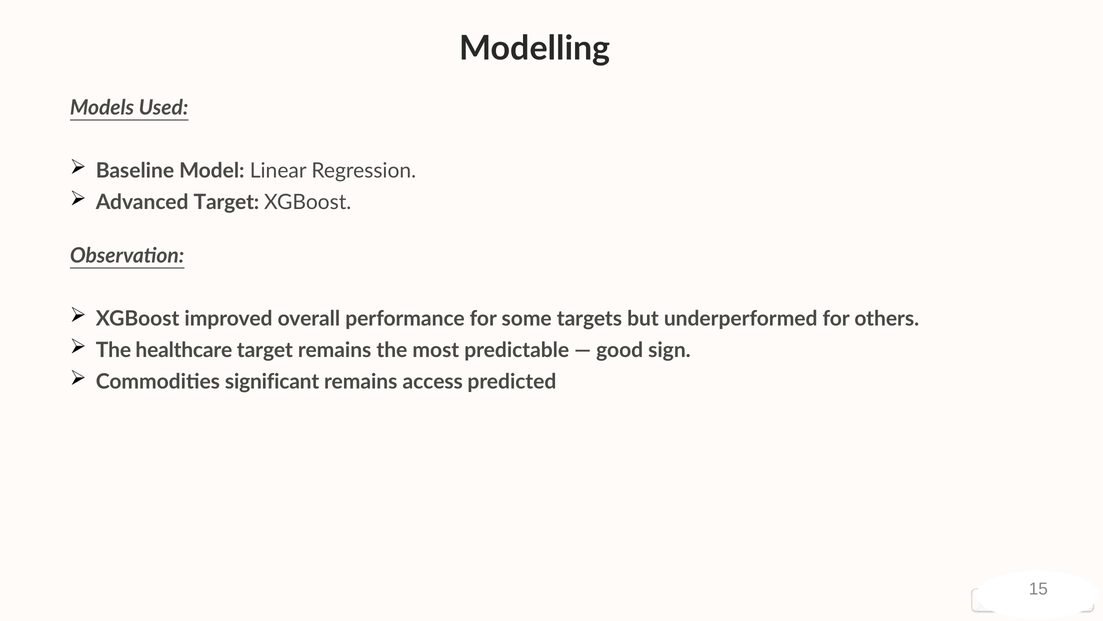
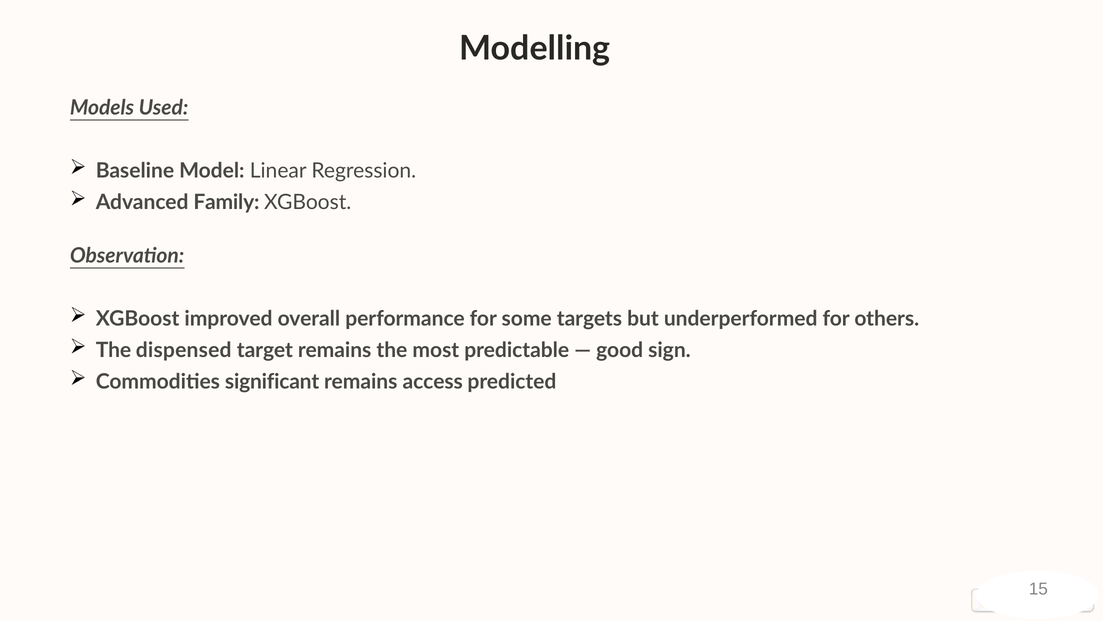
Advanced Target: Target -> Family
healthcare: healthcare -> dispensed
